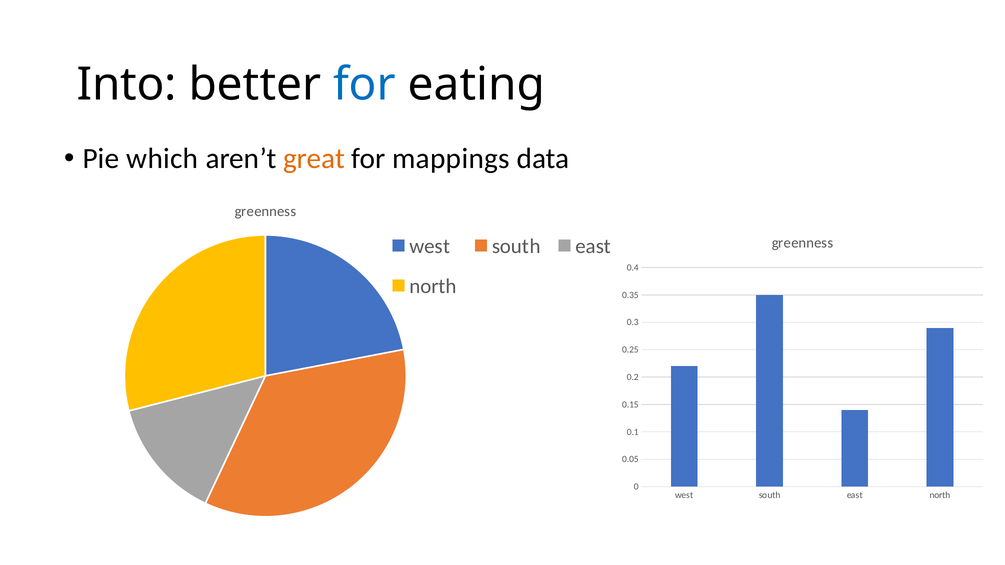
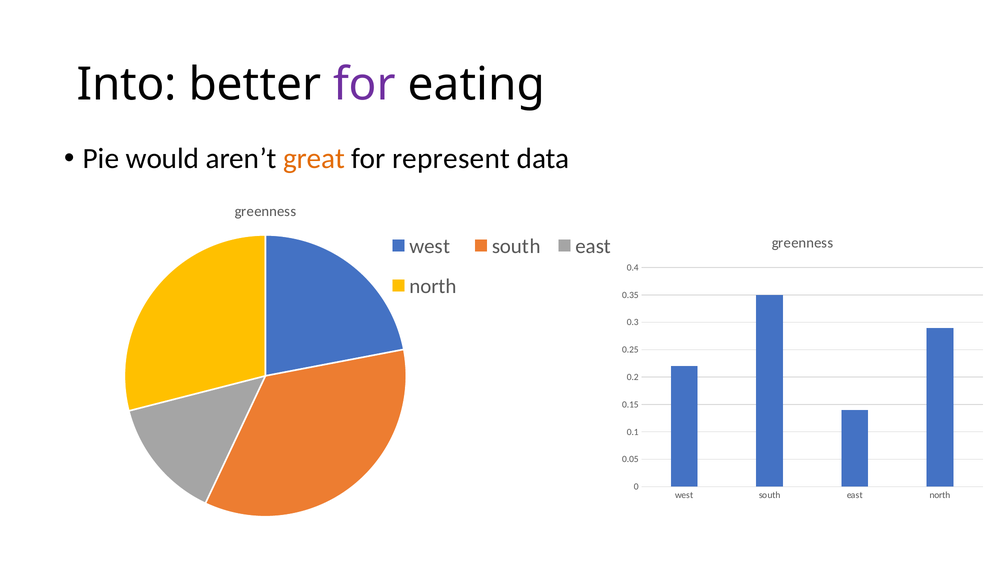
for at (365, 84) colour: blue -> purple
which: which -> would
mappings: mappings -> represent
